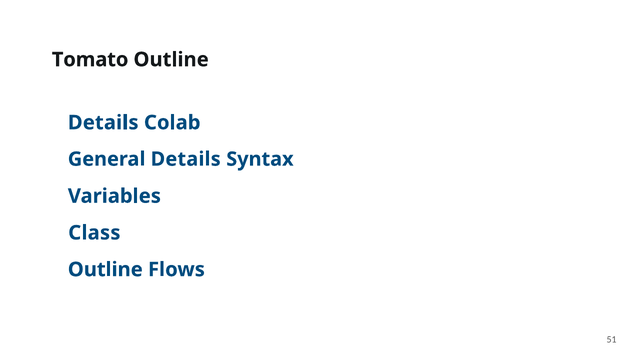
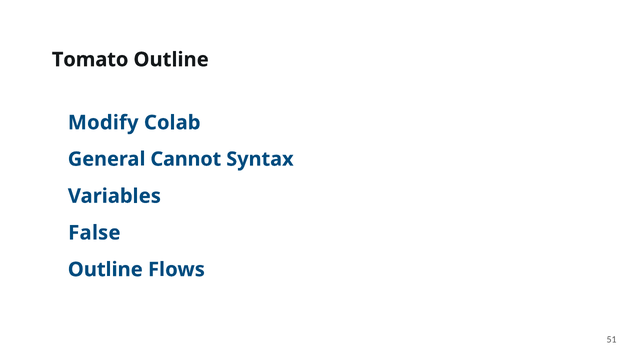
Details at (103, 123): Details -> Modify
General Details: Details -> Cannot
Class: Class -> False
